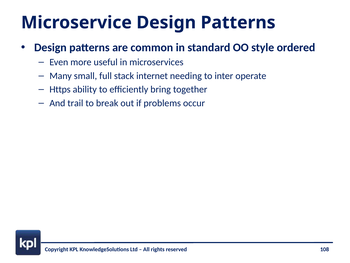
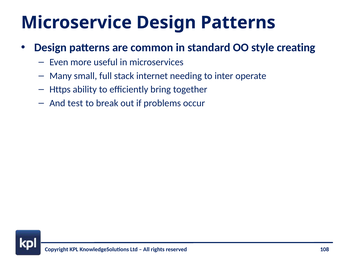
ordered: ordered -> creating
trail: trail -> test
